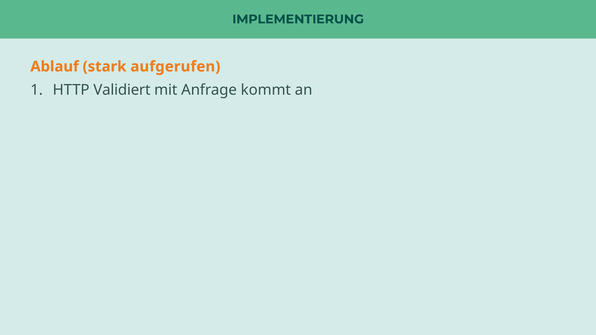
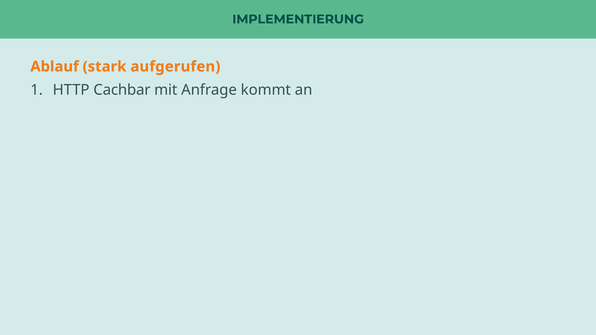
Validiert: Validiert -> Cachbar
